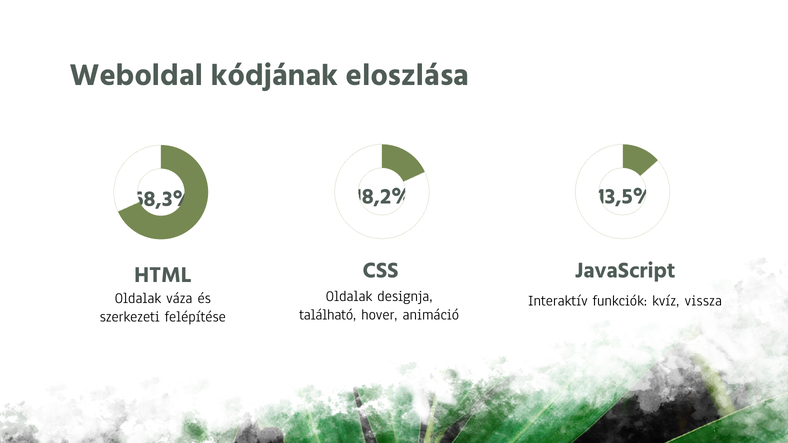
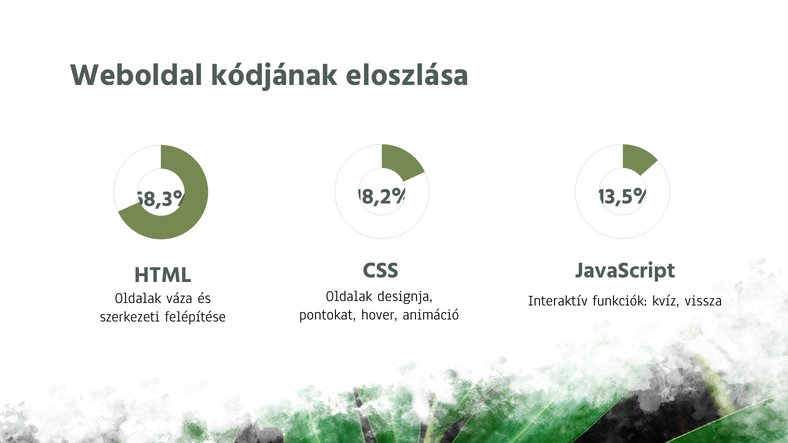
található: található -> pontokat
